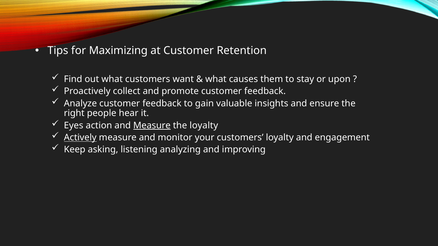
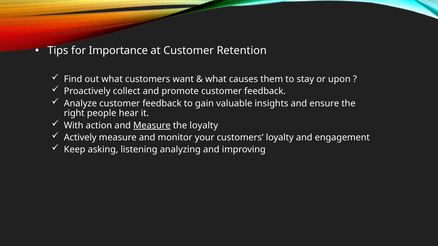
Maximizing: Maximizing -> Importance
Eyes: Eyes -> With
Actively underline: present -> none
